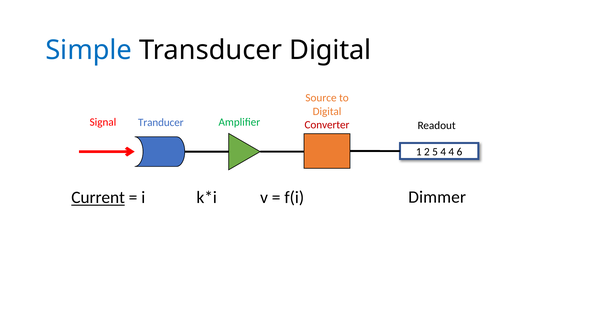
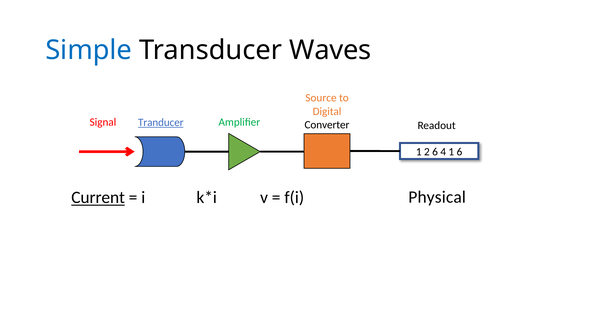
Transducer Digital: Digital -> Waves
Tranducer underline: none -> present
Converter colour: red -> black
2 5: 5 -> 6
4 4: 4 -> 1
Dimmer: Dimmer -> Physical
